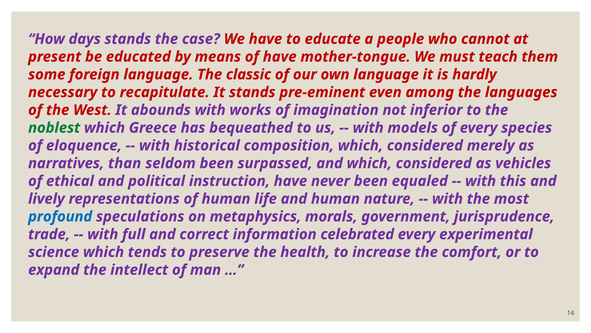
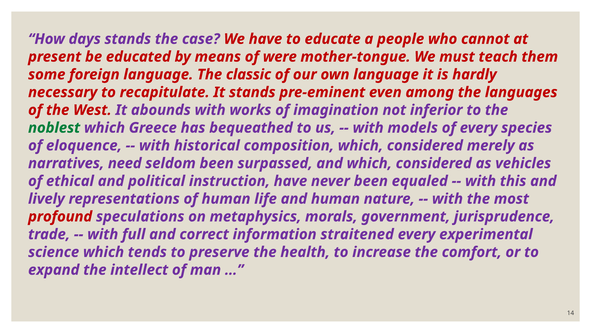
of have: have -> were
than: than -> need
profound colour: blue -> red
celebrated: celebrated -> straitened
